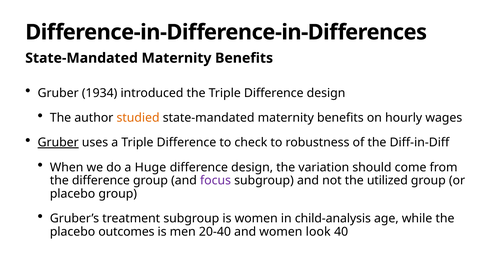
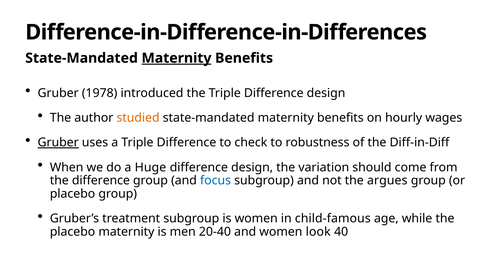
Maternity at (176, 58) underline: none -> present
1934: 1934 -> 1978
focus colour: purple -> blue
utilized: utilized -> argues
child-analysis: child-analysis -> child-famous
placebo outcomes: outcomes -> maternity
